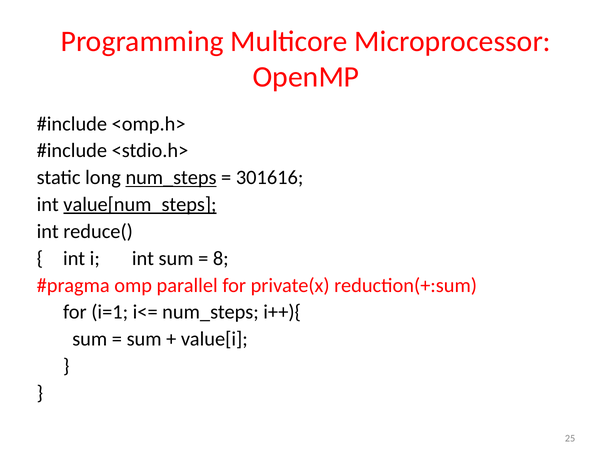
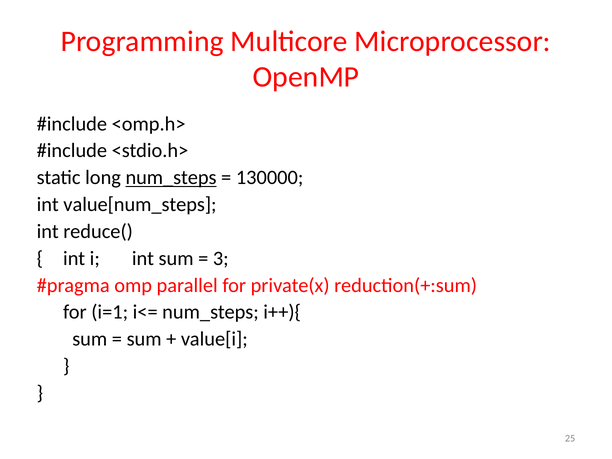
301616: 301616 -> 130000
value[num_steps underline: present -> none
8: 8 -> 3
